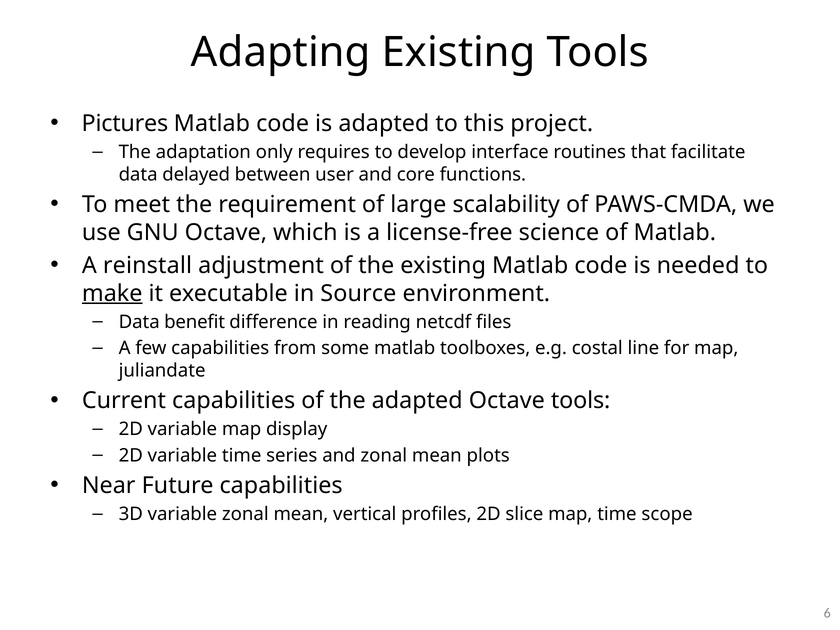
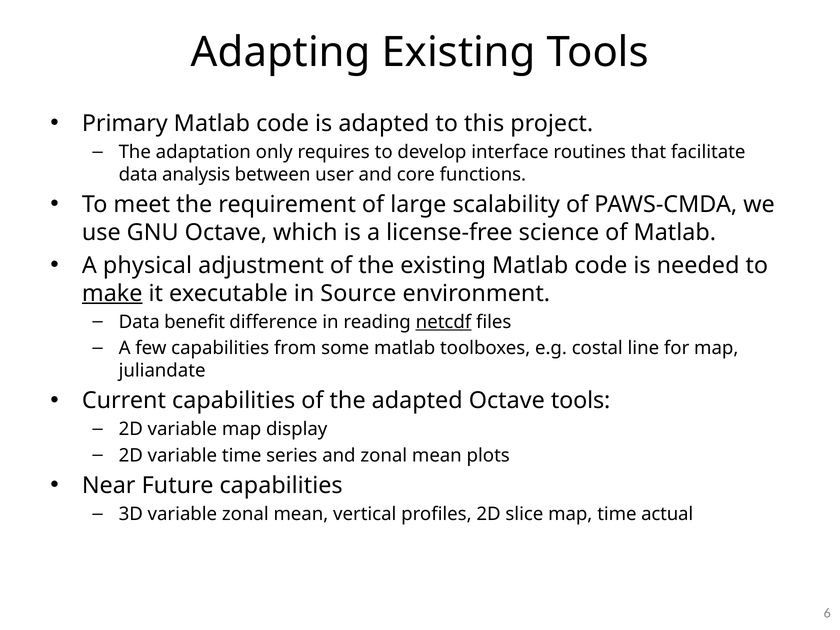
Pictures: Pictures -> Primary
delayed: delayed -> analysis
reinstall: reinstall -> physical
netcdf underline: none -> present
scope: scope -> actual
